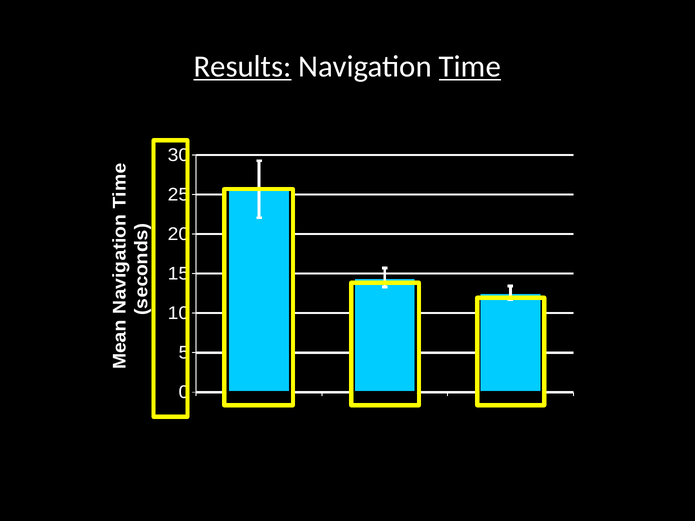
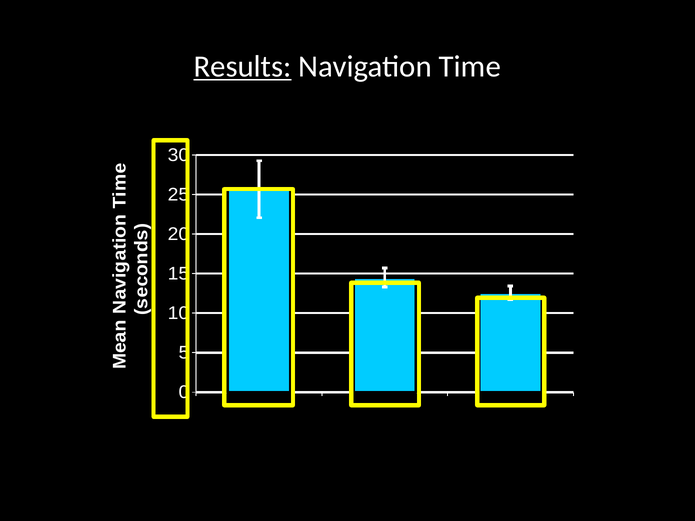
Time underline: present -> none
